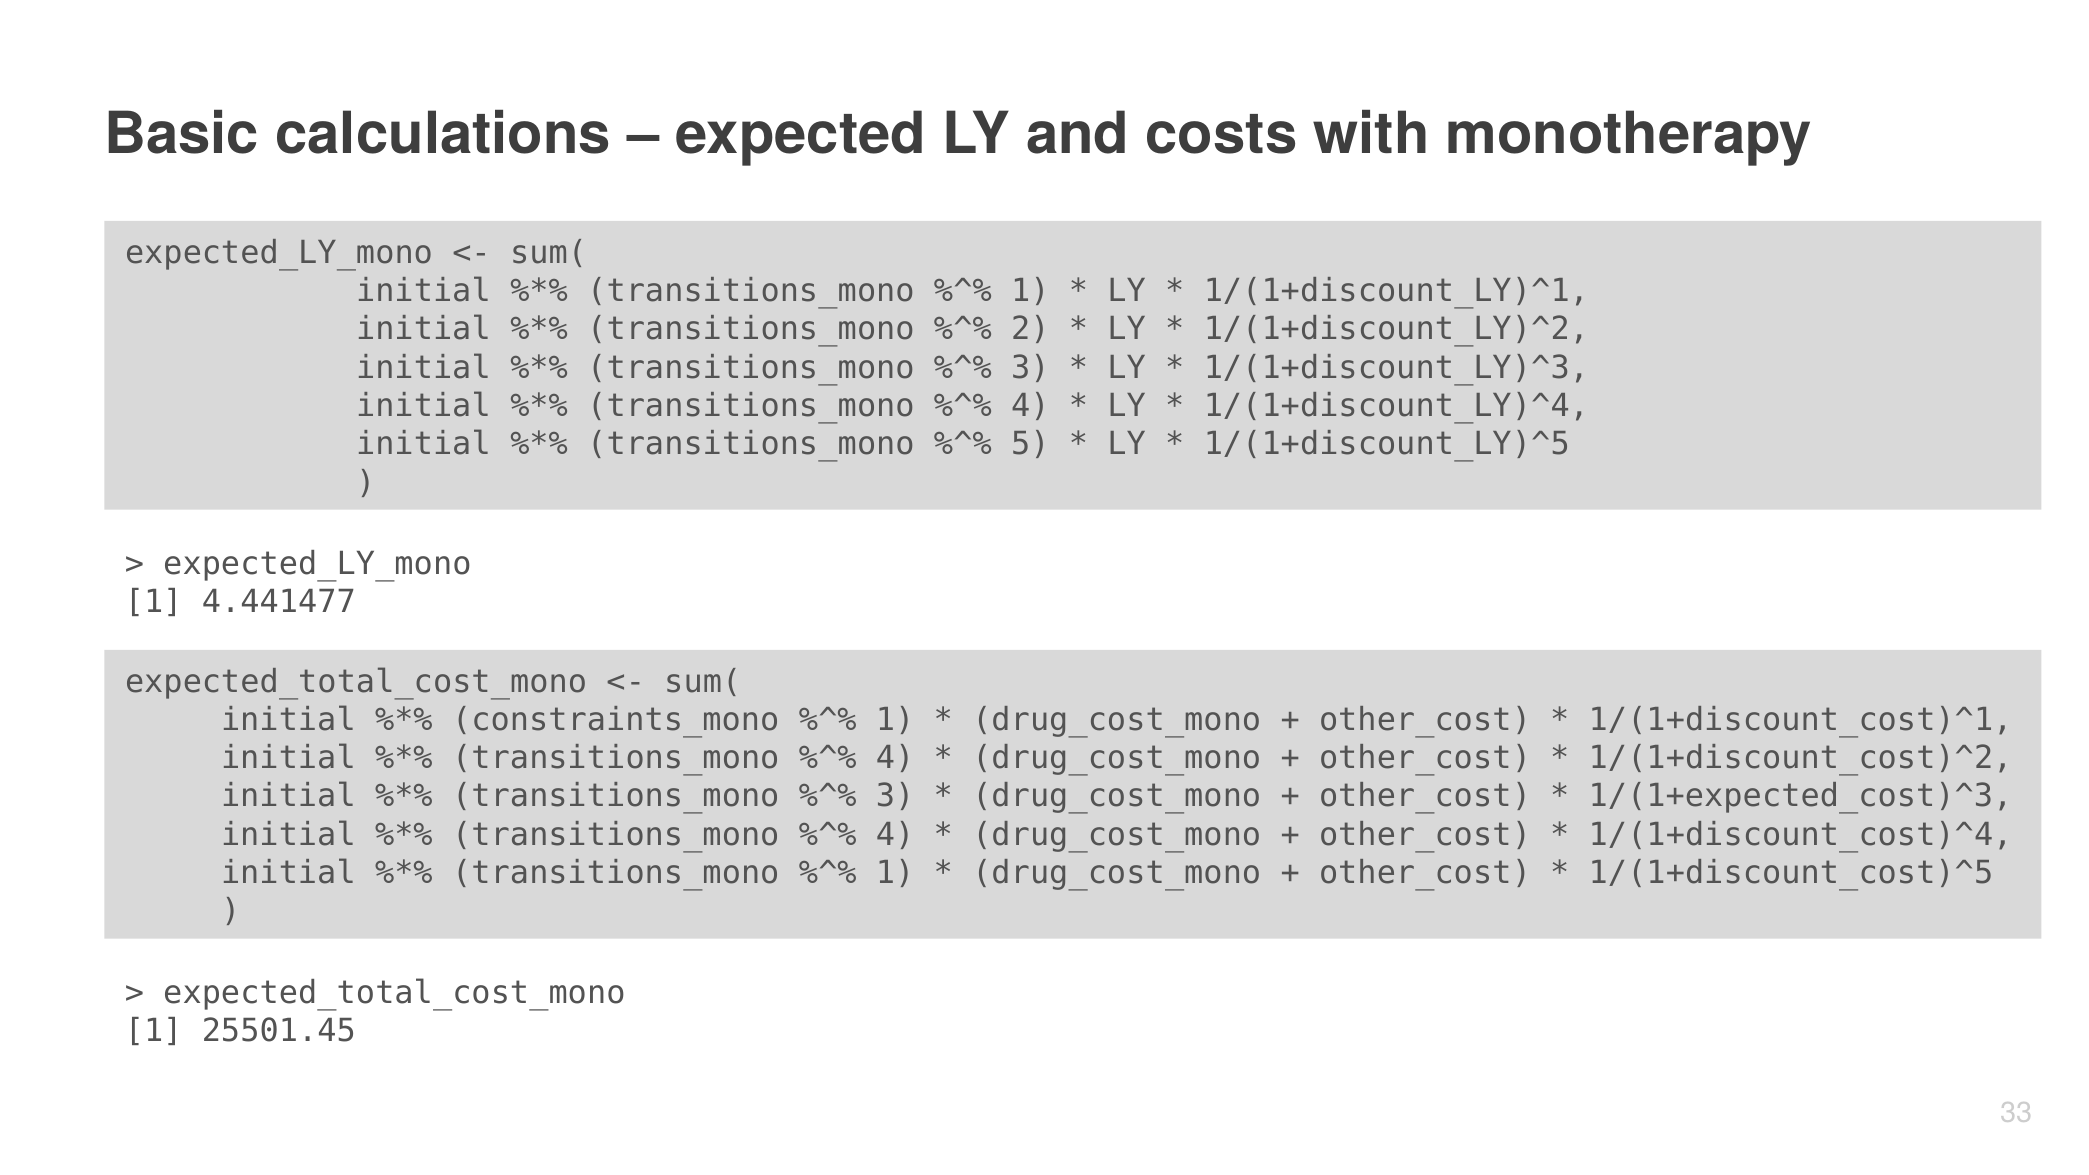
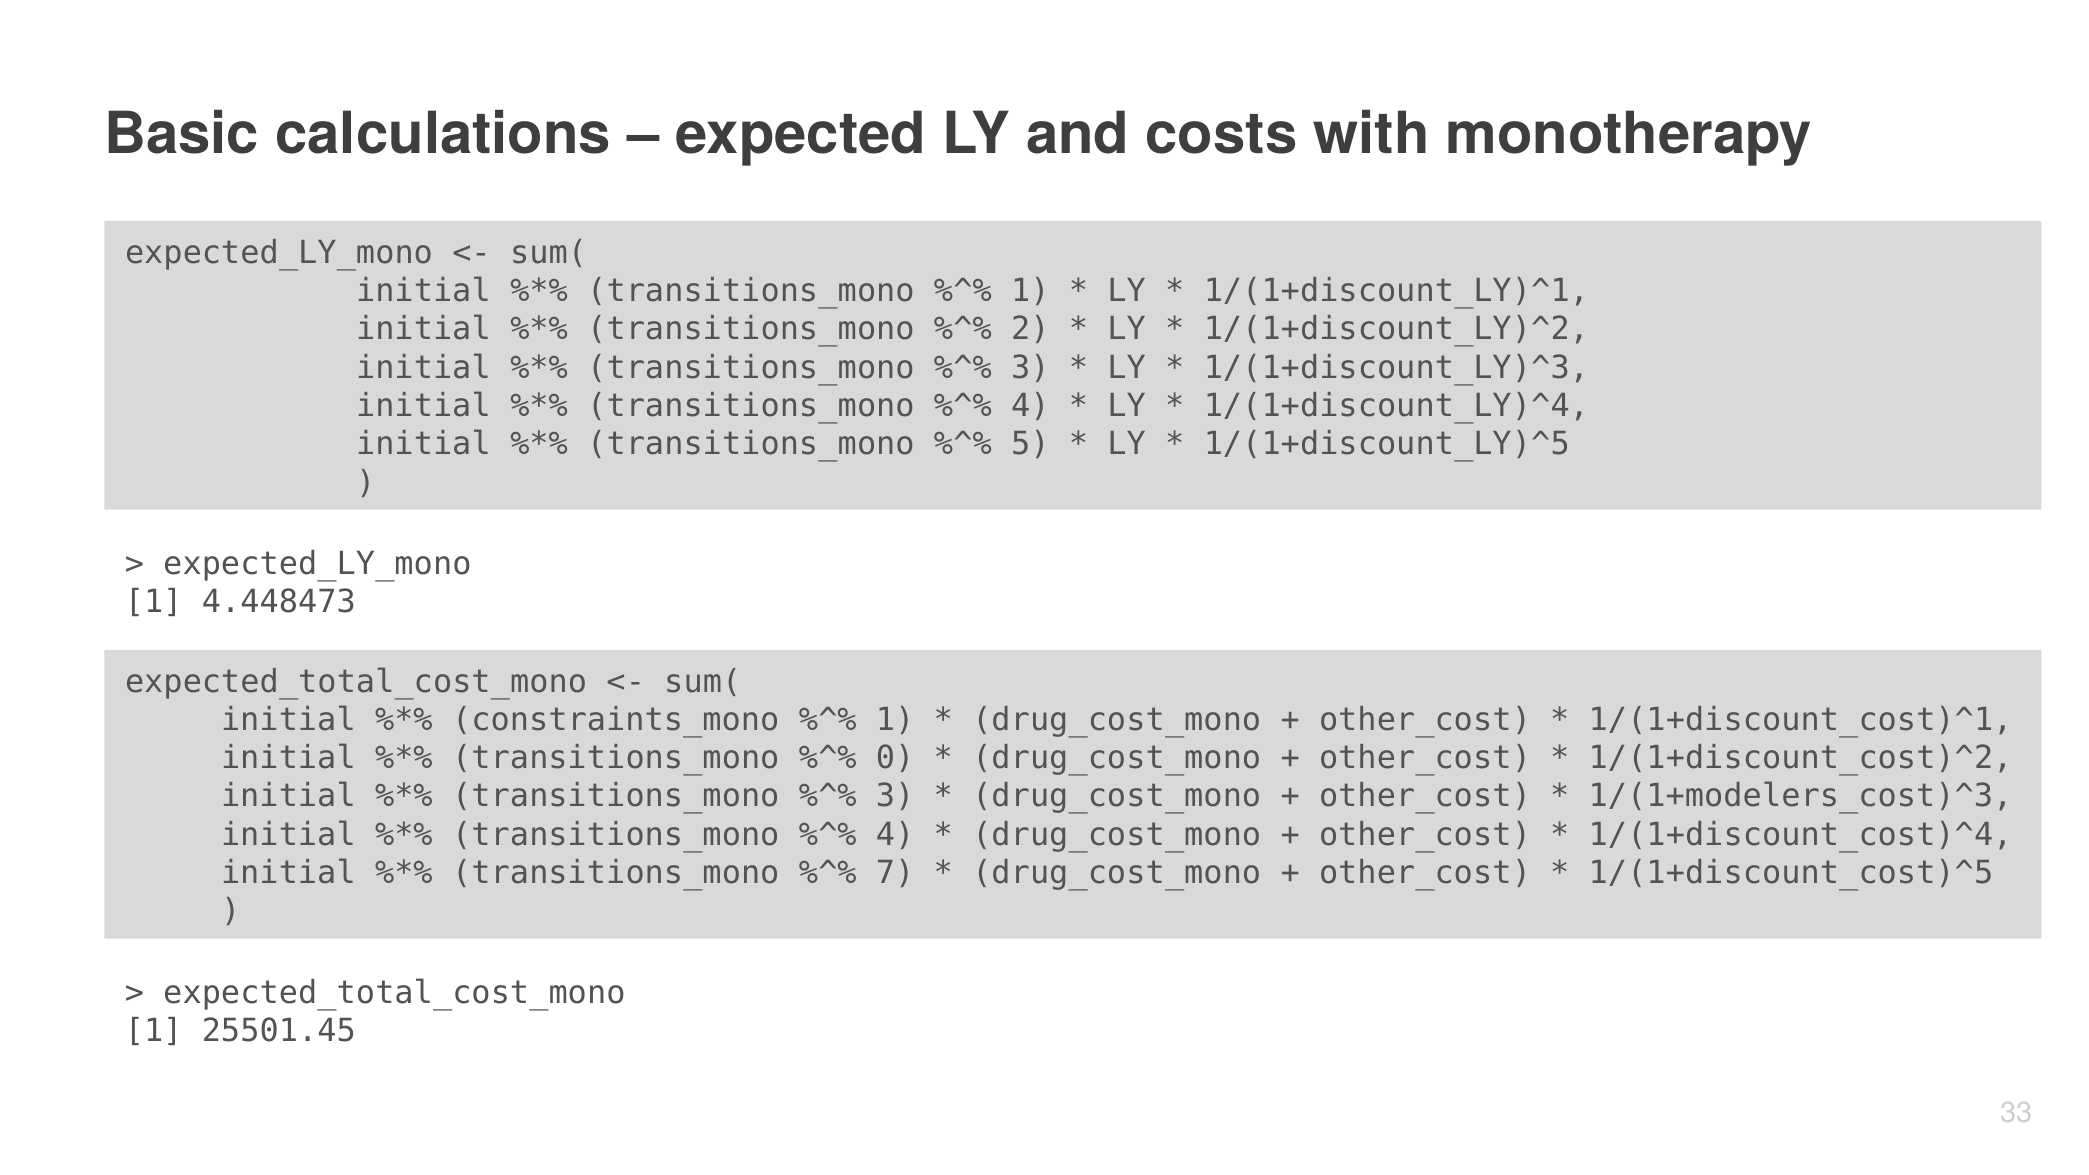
4.441477: 4.441477 -> 4.448473
4 at (895, 758): 4 -> 0
1/(1+expected_cost)^3: 1/(1+expected_cost)^3 -> 1/(1+modelers_cost)^3
1 at (895, 873): 1 -> 7
